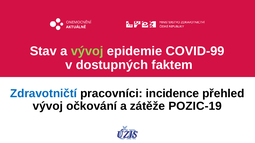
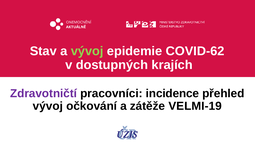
COVID-99: COVID-99 -> COVID-62
faktem: faktem -> krajích
Zdravotničtí colour: blue -> purple
POZIC-19: POZIC-19 -> VELMI-19
